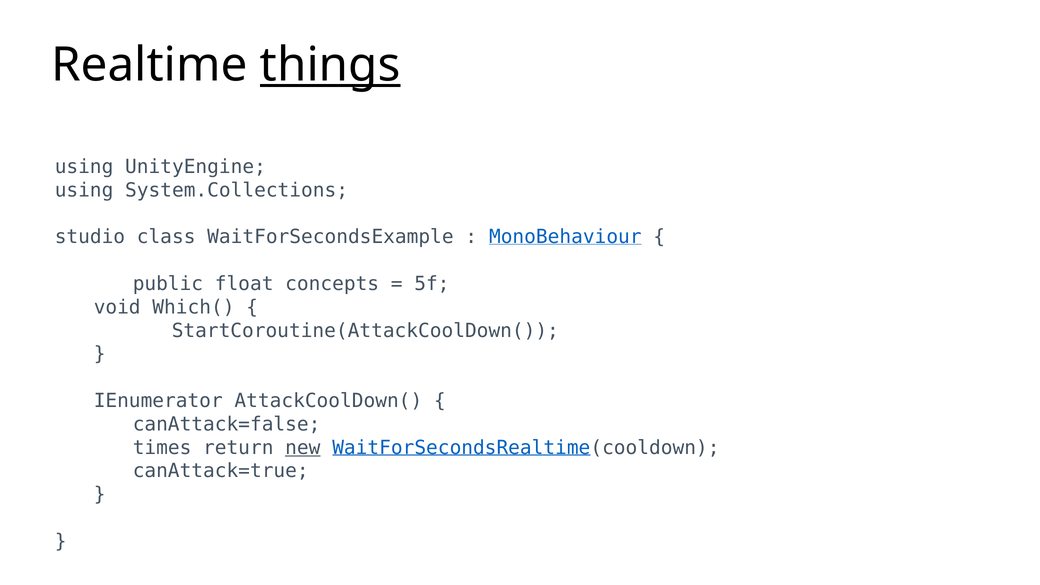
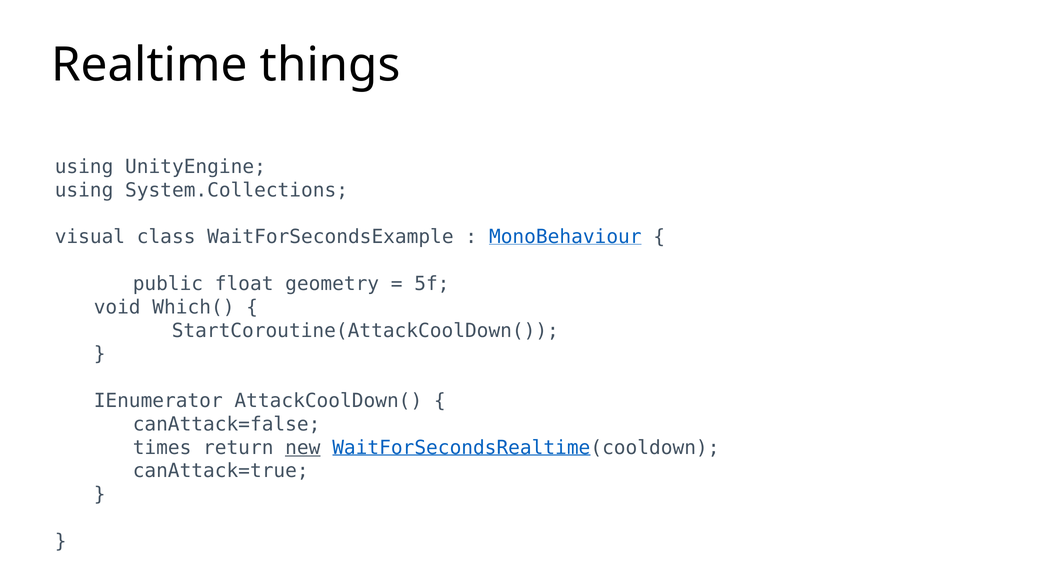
things underline: present -> none
studio: studio -> visual
concepts: concepts -> geometry
